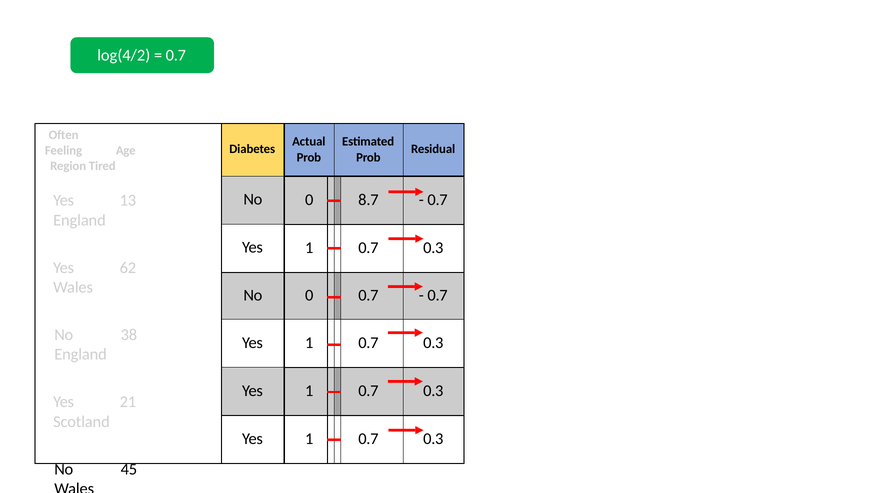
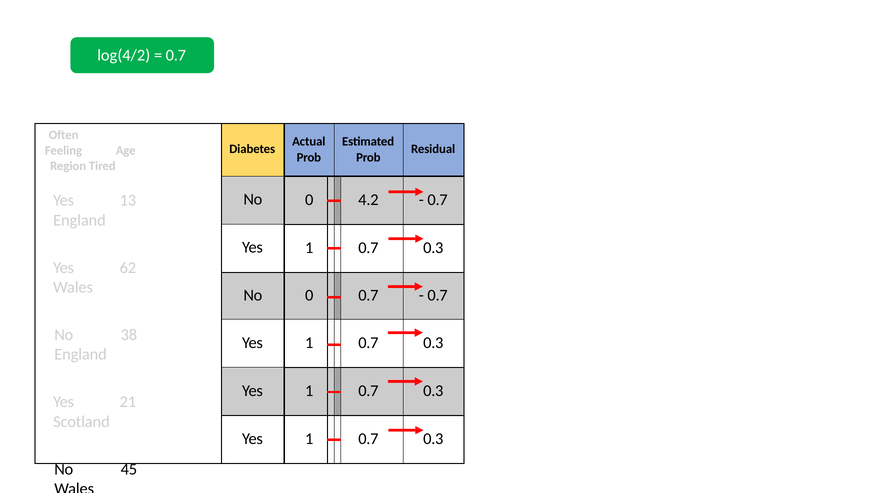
8.7: 8.7 -> 4.2
